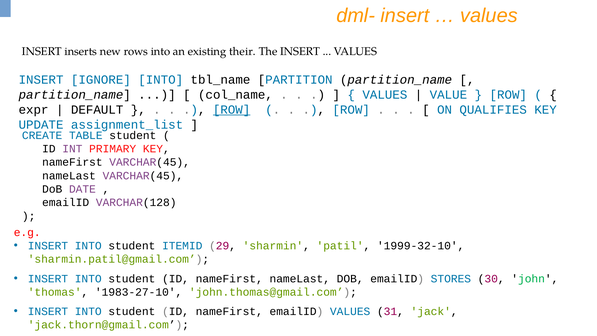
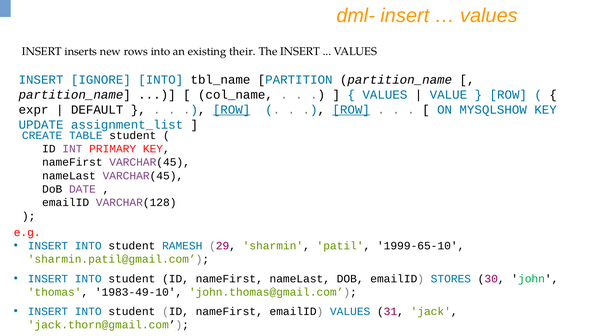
ROW at (351, 110) underline: none -> present
QUALIFIES: QUALIFIES -> MYSQLSHOW
ITEMID: ITEMID -> RAMESH
1999-32-10: 1999-32-10 -> 1999-65-10
1983-27-10: 1983-27-10 -> 1983-49-10
